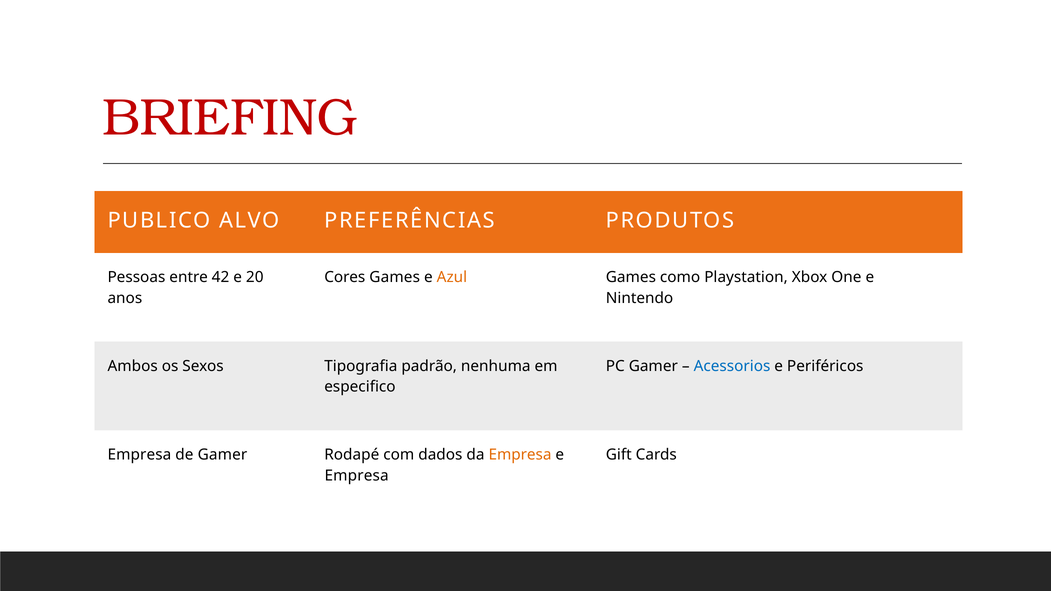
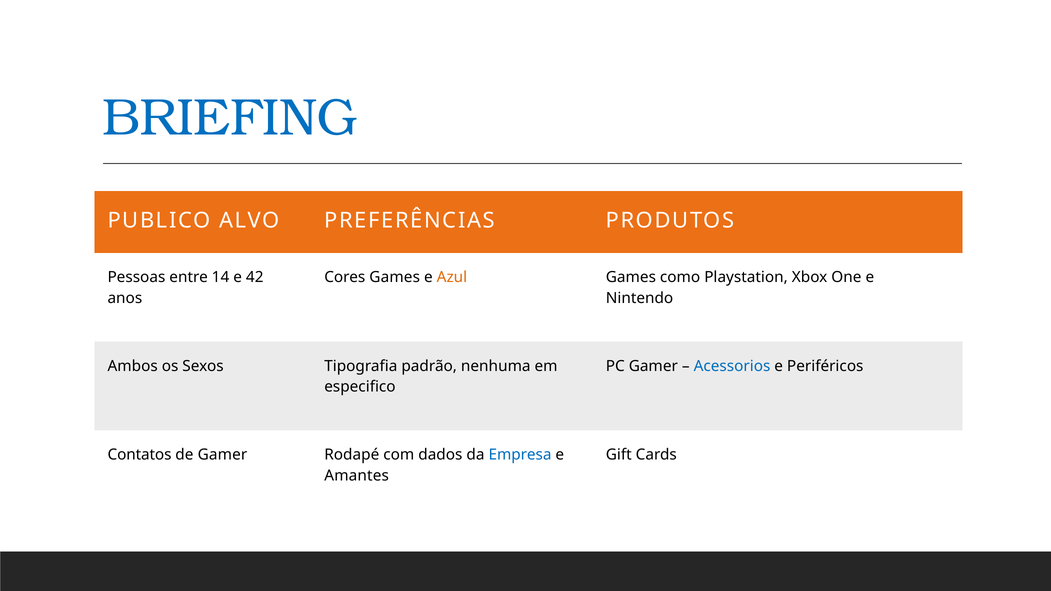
BRIEFING colour: red -> blue
42: 42 -> 14
20: 20 -> 42
Empresa at (139, 455): Empresa -> Contatos
Empresa at (520, 455) colour: orange -> blue
Empresa at (357, 476): Empresa -> Amantes
